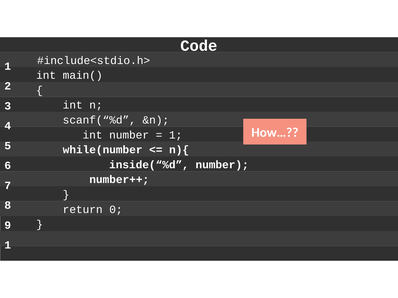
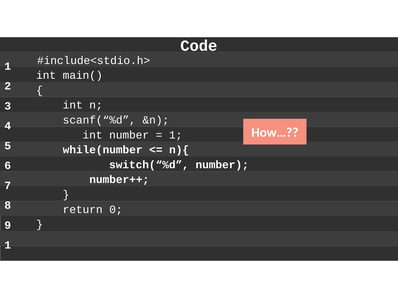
inside(“%d: inside(“%d -> switch(“%d
